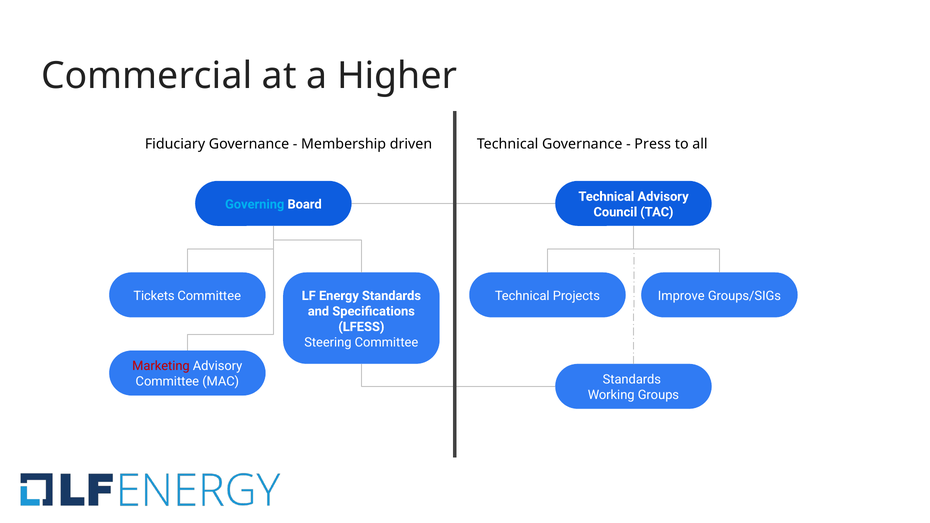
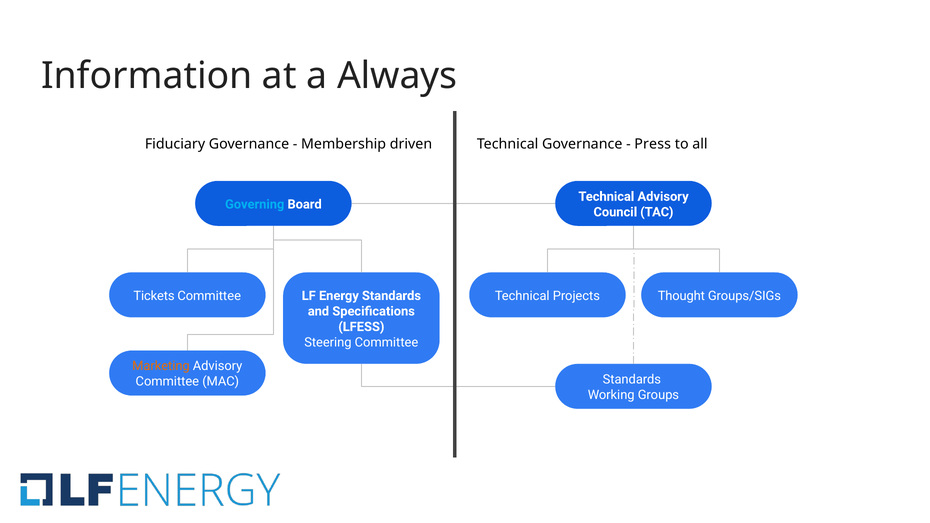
Commercial: Commercial -> Information
Higher: Higher -> Always
Improve: Improve -> Thought
Marketing colour: red -> orange
